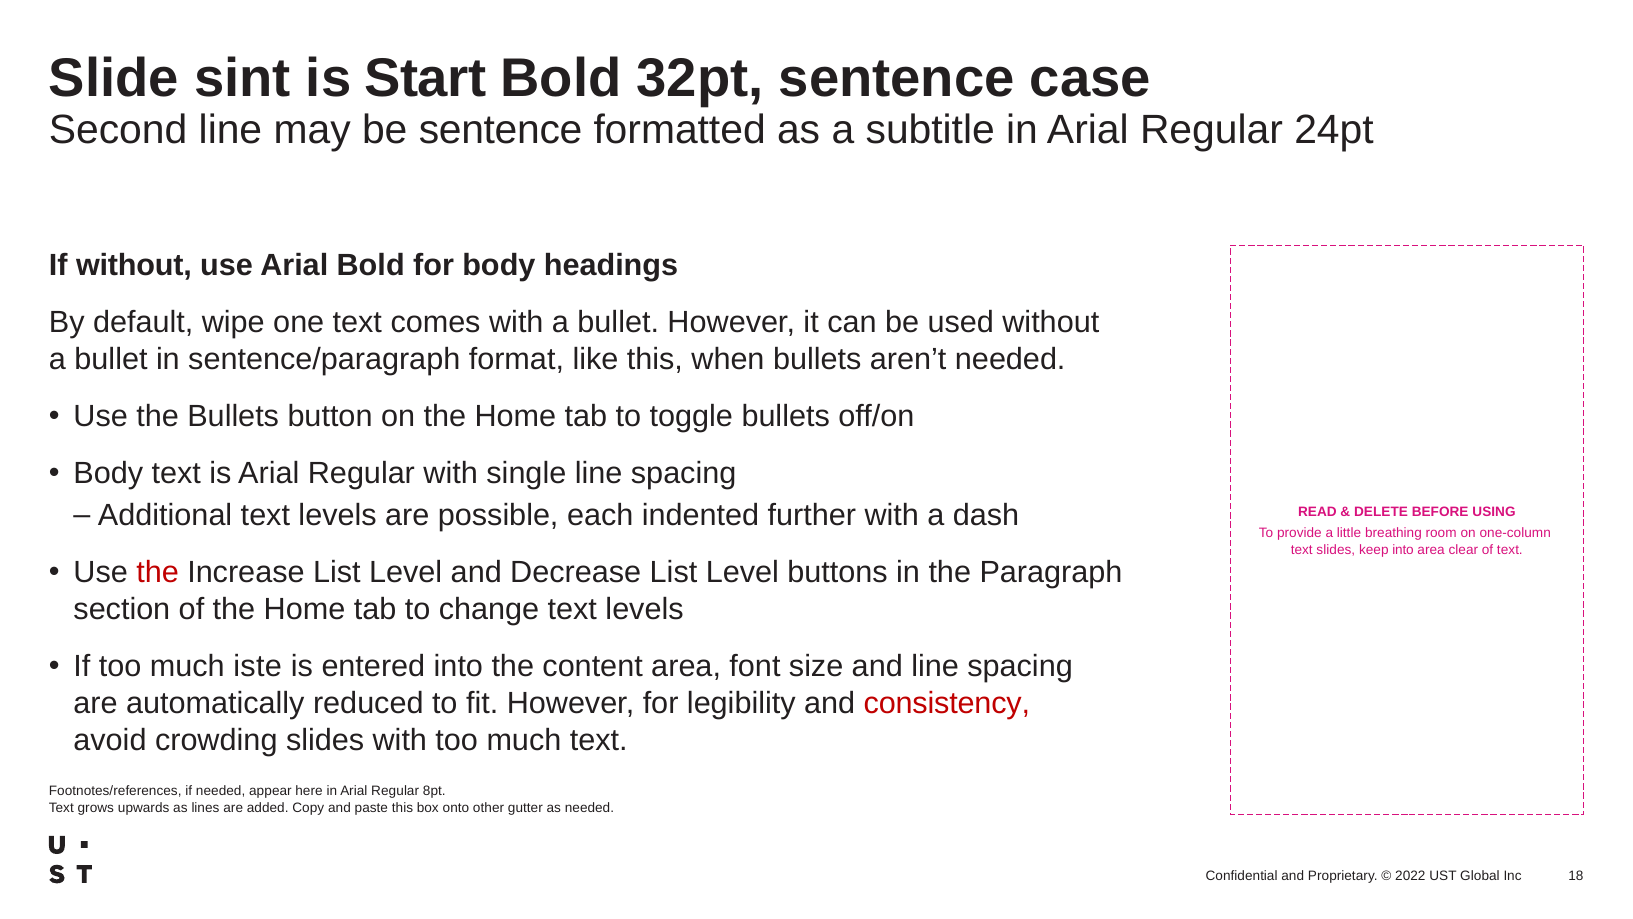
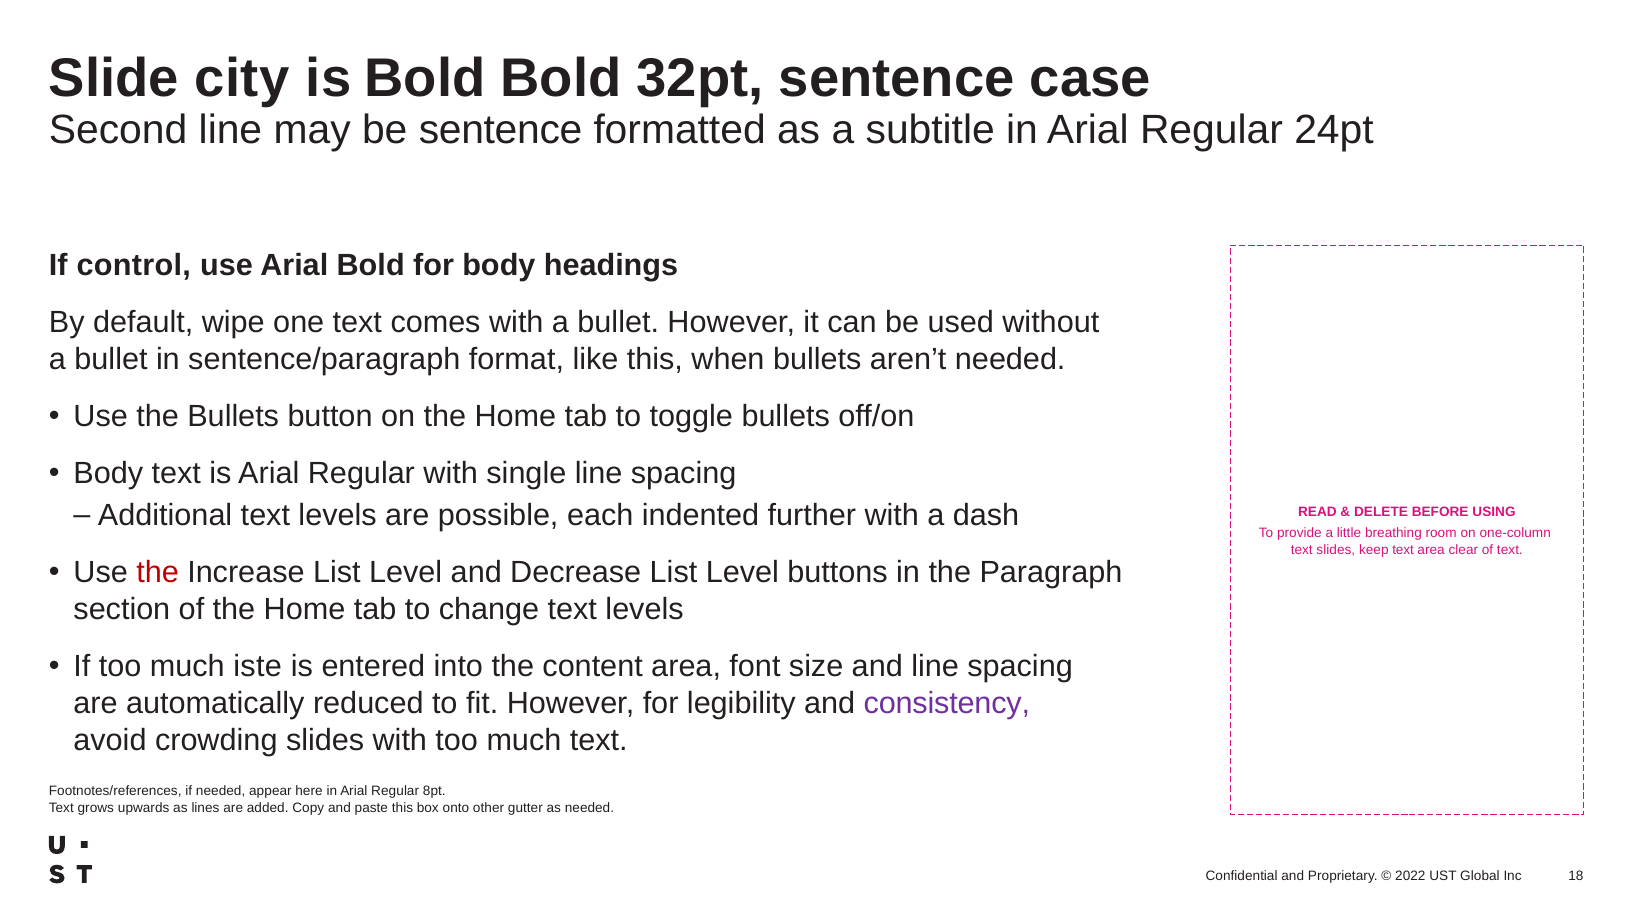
sint: sint -> city
is Start: Start -> Bold
If without: without -> control
keep into: into -> text
consistency colour: red -> purple
